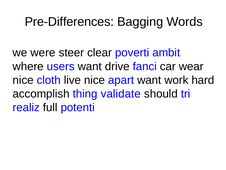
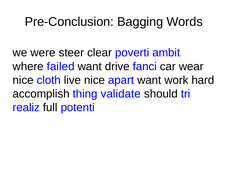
Pre-Differences: Pre-Differences -> Pre-Conclusion
users: users -> failed
